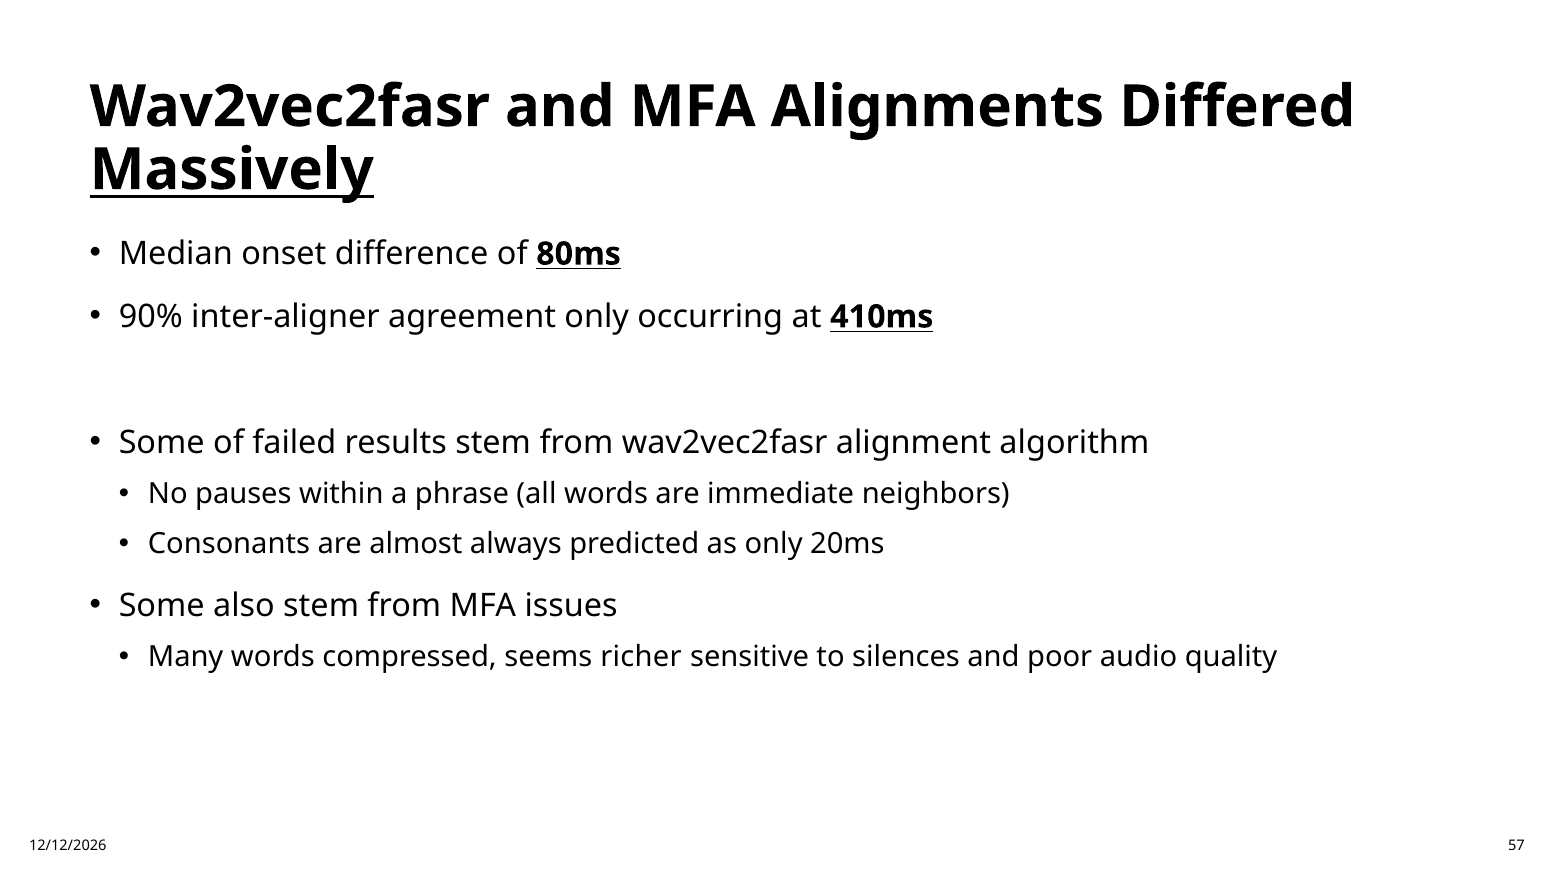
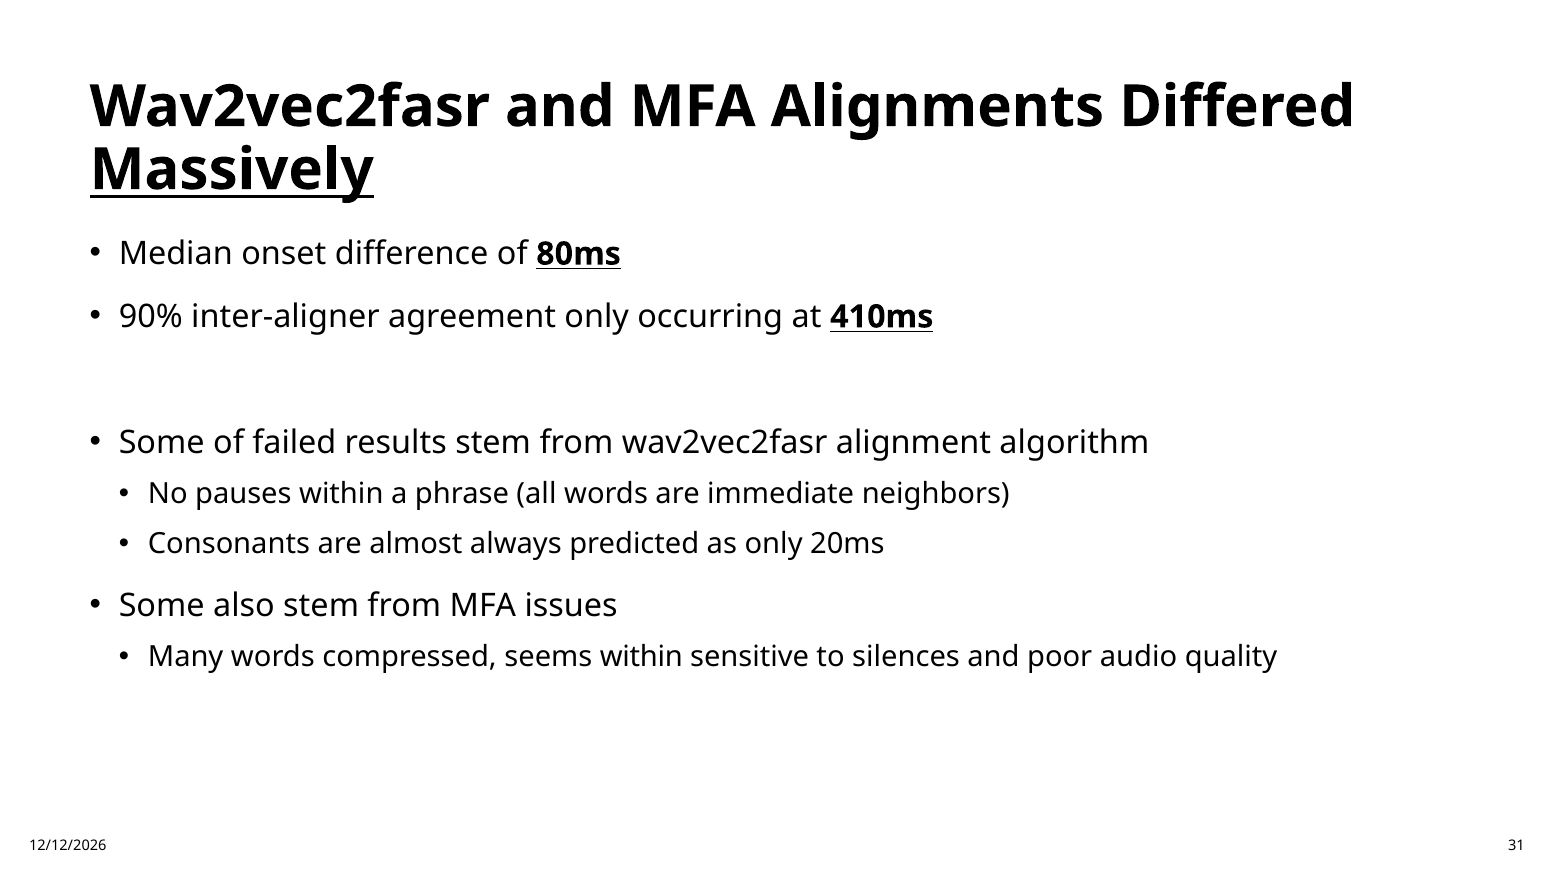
seems richer: richer -> within
57: 57 -> 31
